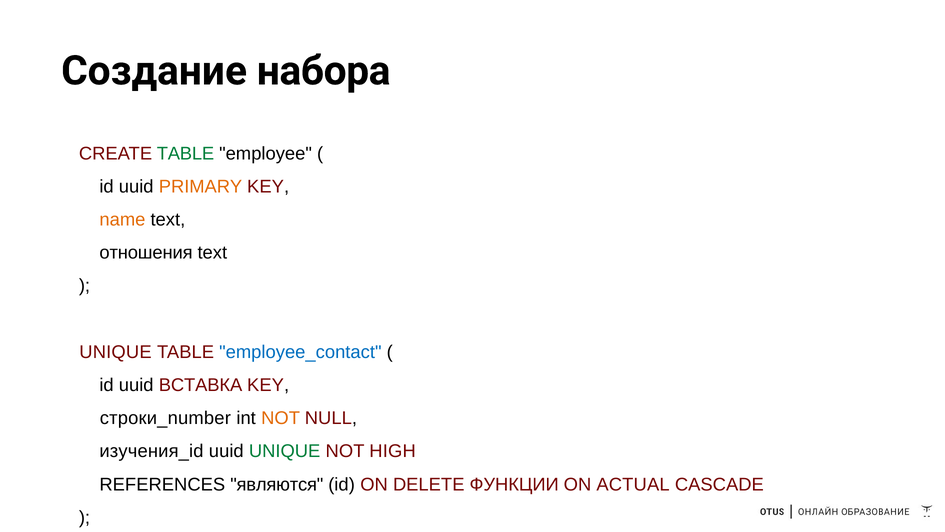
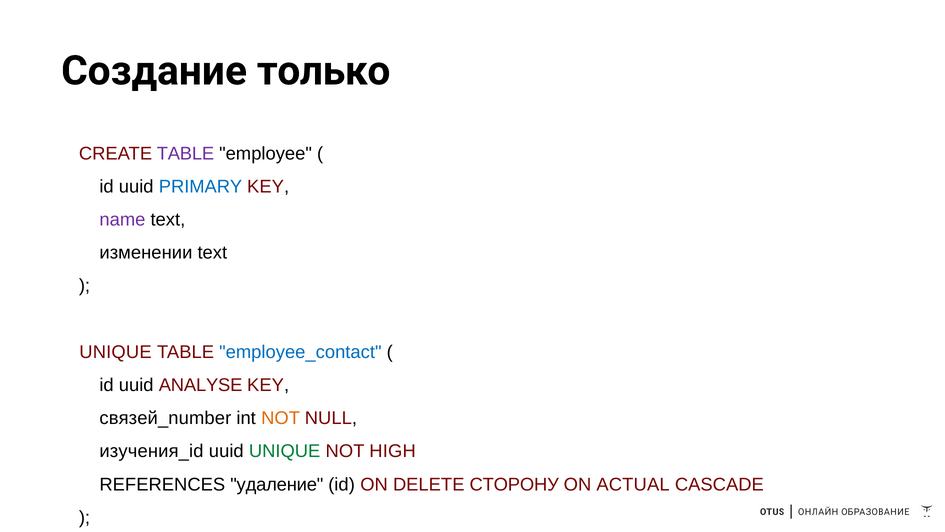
набора: набора -> только
TABLE at (185, 153) colour: green -> purple
PRIMARY colour: orange -> blue
name colour: orange -> purple
отношения: отношения -> изменении
ВСТАВКА: ВСТАВКА -> ANALYSE
строки_number: строки_number -> связей_number
являются: являются -> удаление
ФУНКЦИИ: ФУНКЦИИ -> СТОРОНУ
